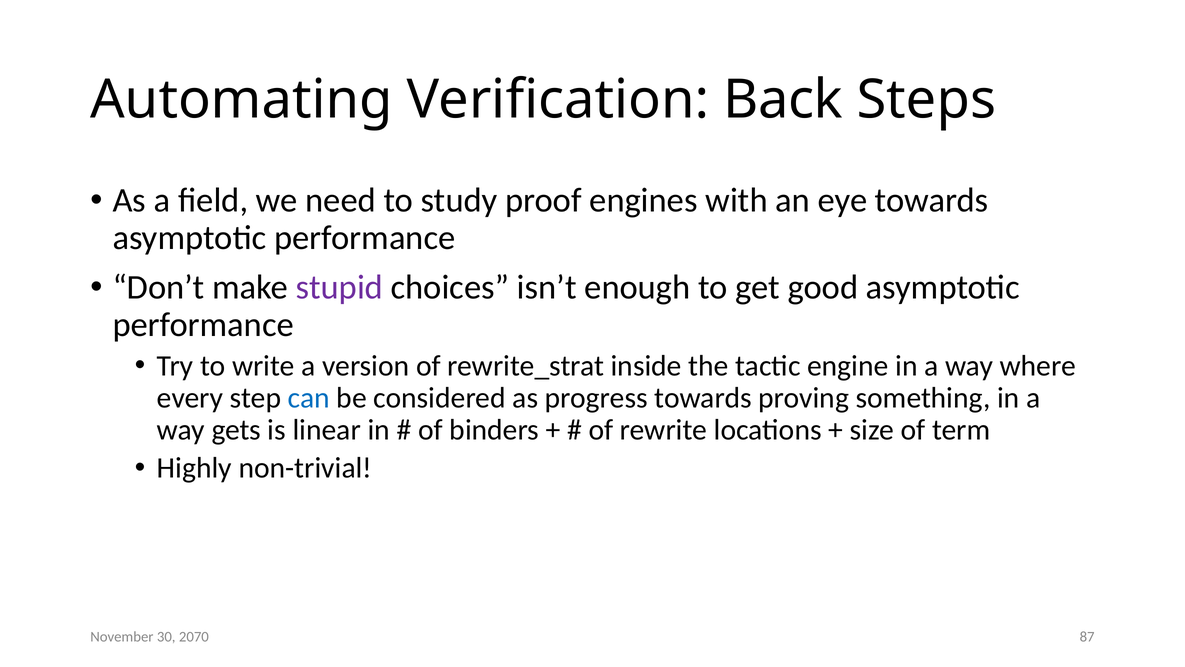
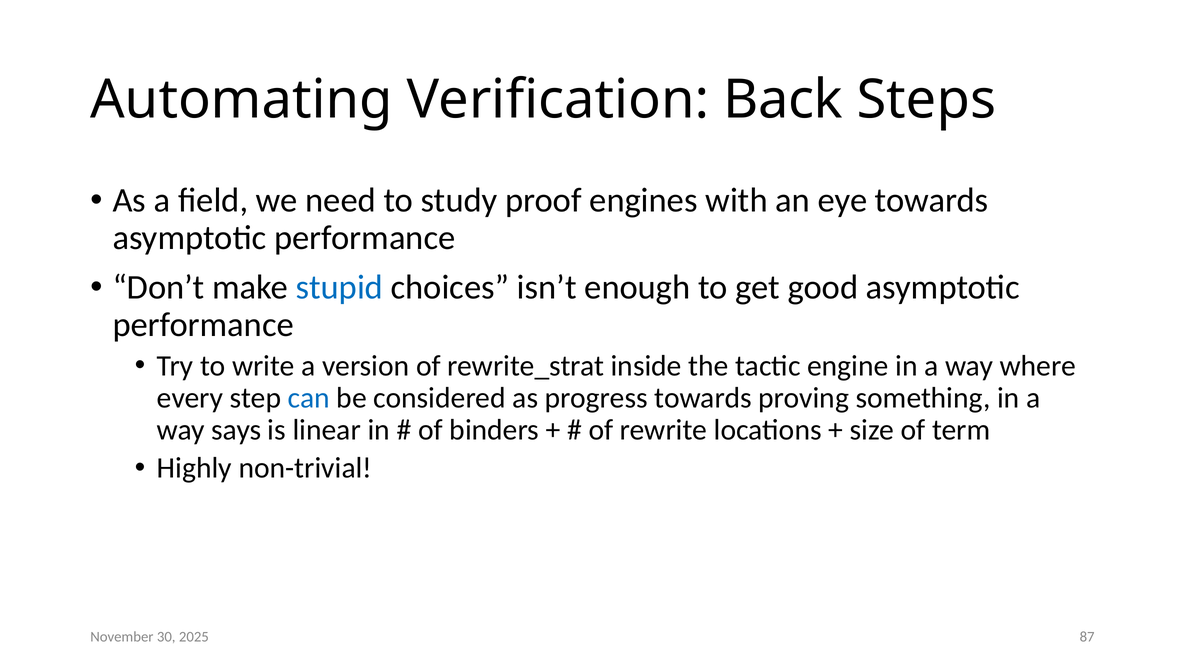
stupid colour: purple -> blue
gets: gets -> says
2070: 2070 -> 2025
